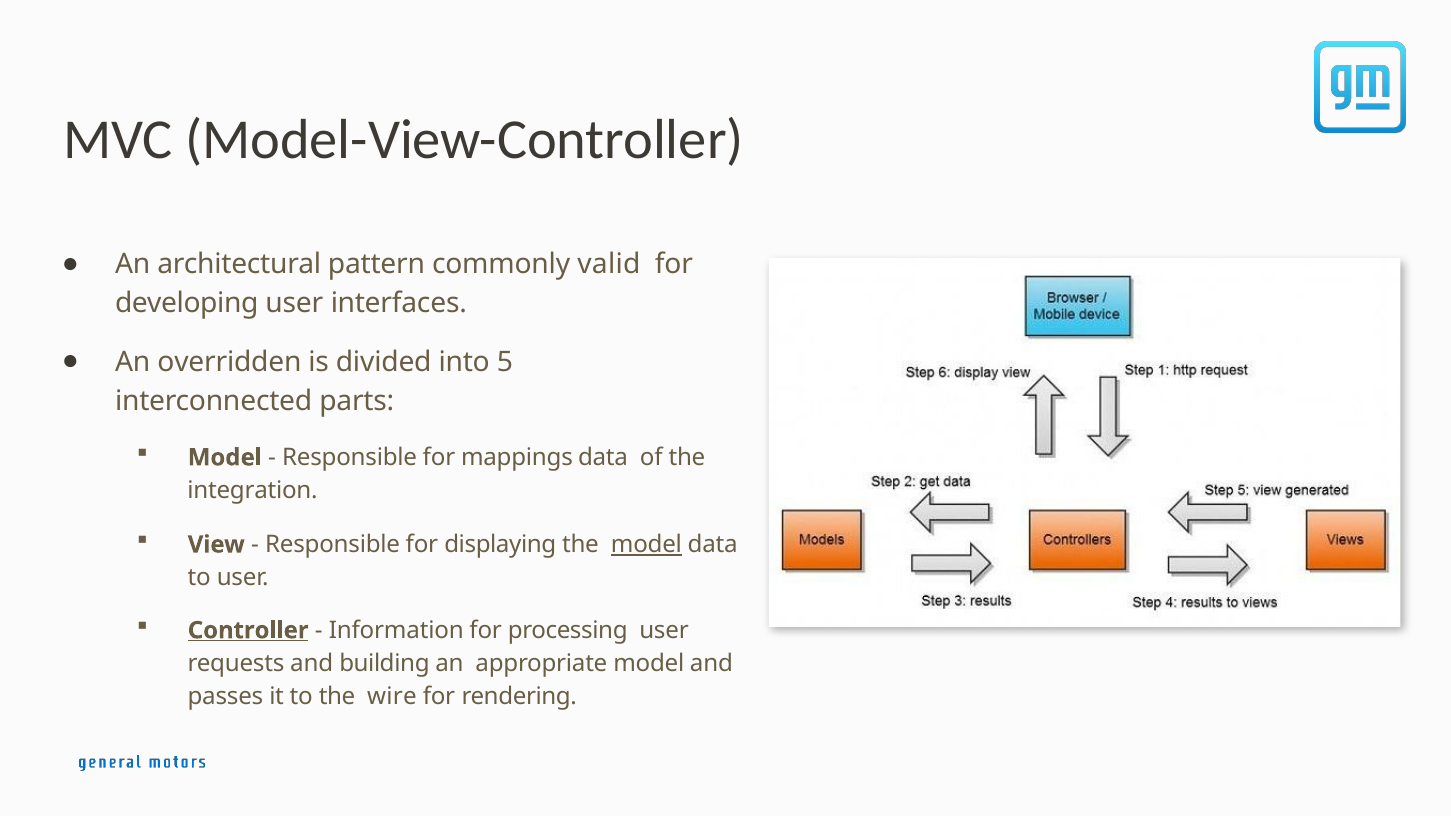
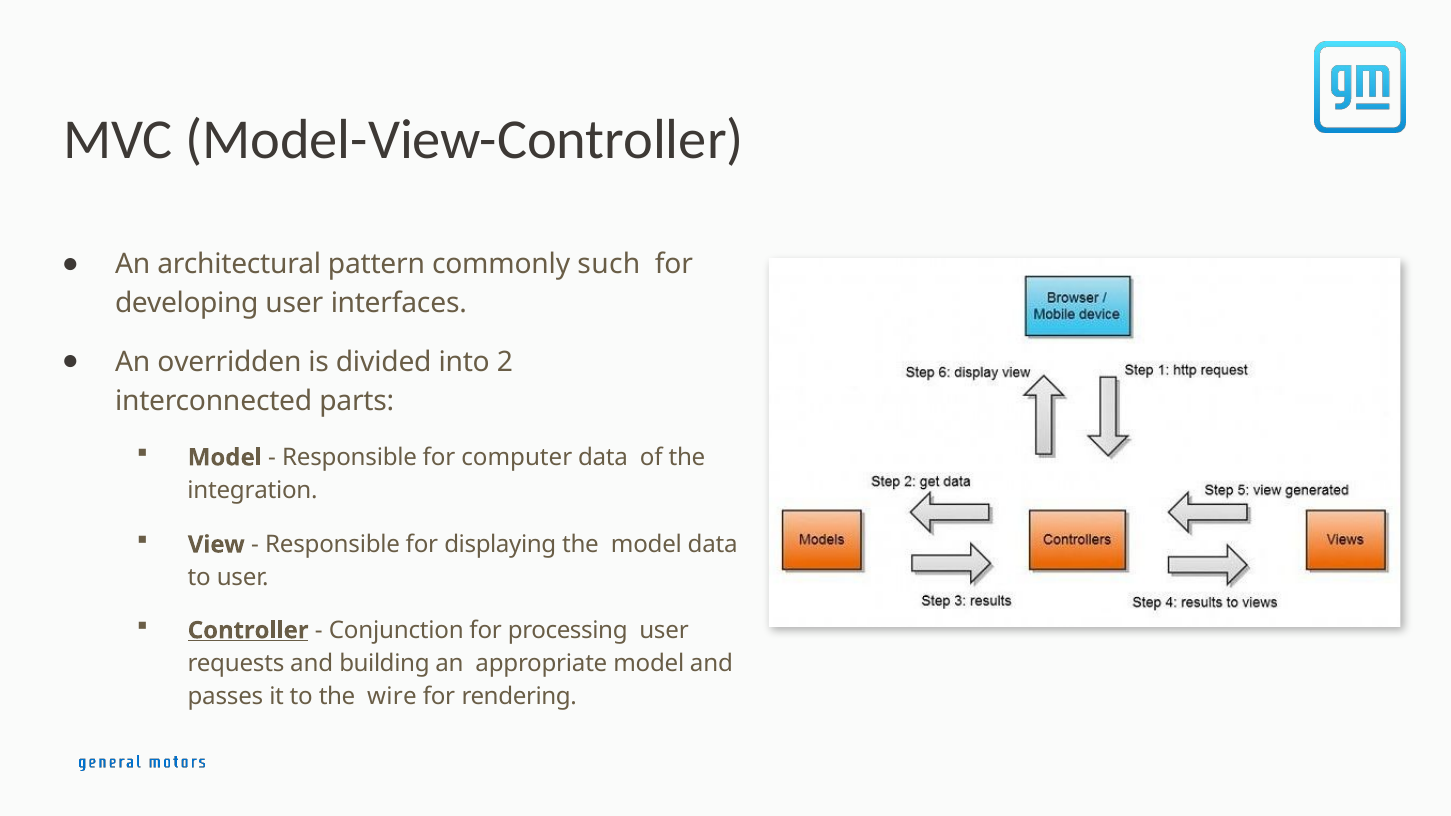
valid: valid -> such
5: 5 -> 2
mappings: mappings -> computer
model at (646, 545) underline: present -> none
Information: Information -> Conjunction
